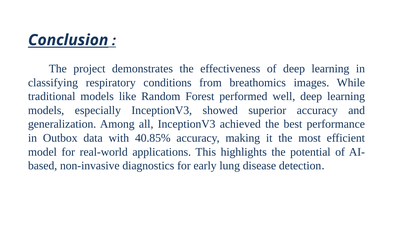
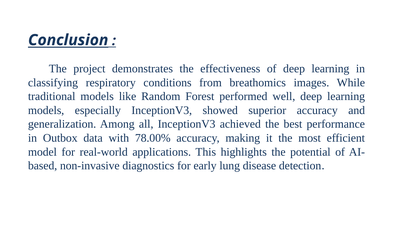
40.85%: 40.85% -> 78.00%
